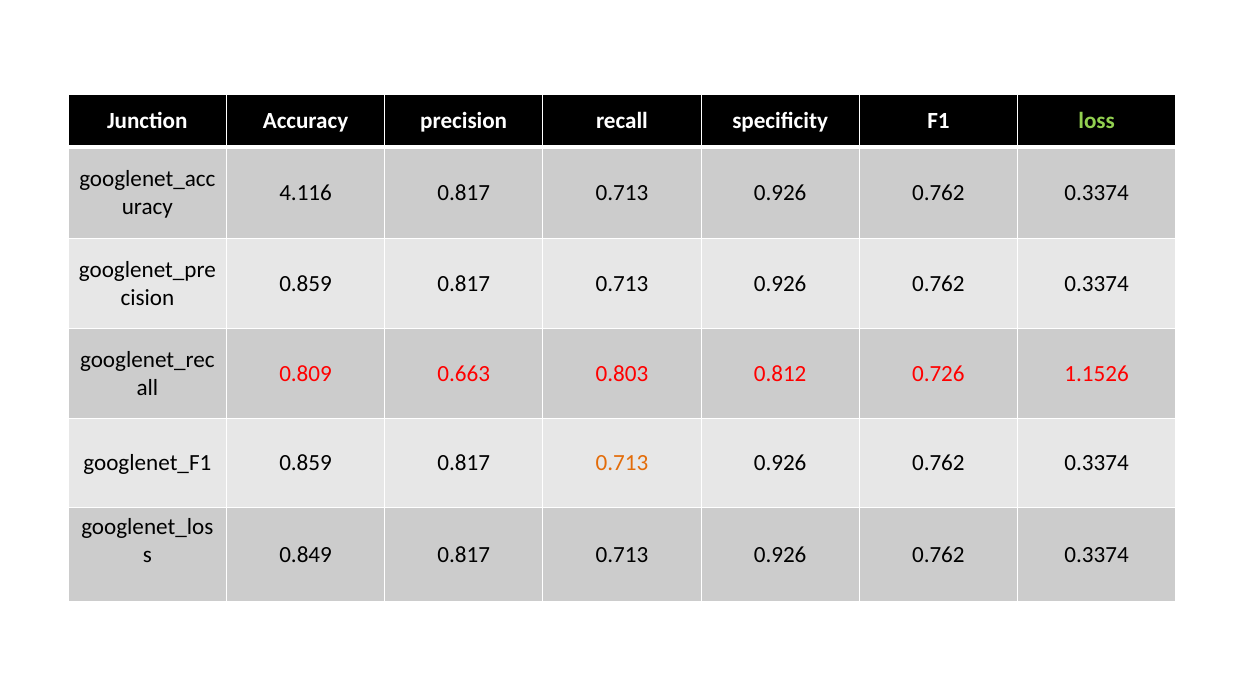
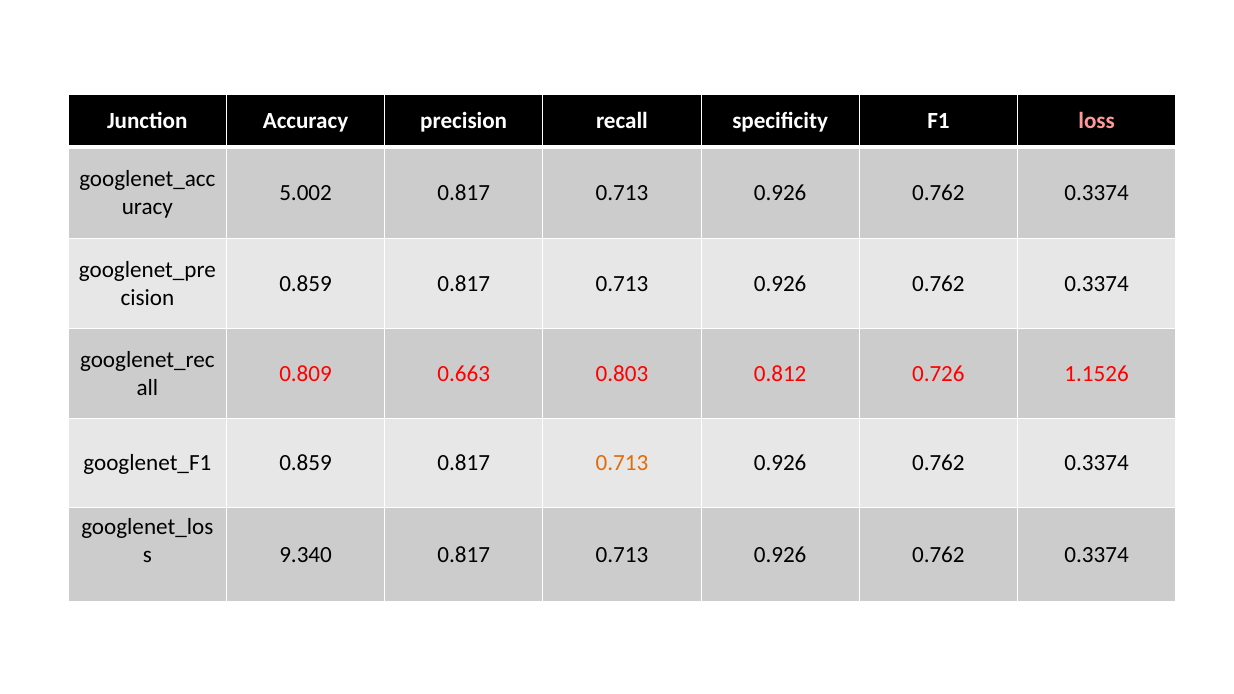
loss colour: light green -> pink
4.116: 4.116 -> 5.002
0.849: 0.849 -> 9.340
